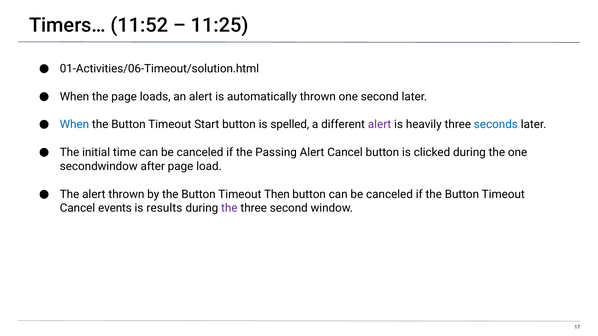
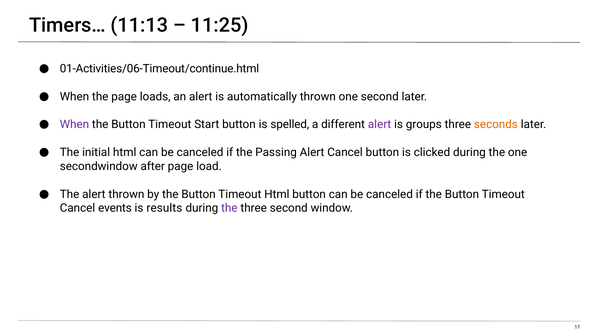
11:52: 11:52 -> 11:13
01-Activities/06-Timeout/solution.html: 01-Activities/06-Timeout/solution.html -> 01-Activities/06-Timeout/continue.html
When at (74, 125) colour: blue -> purple
heavily: heavily -> groups
seconds colour: blue -> orange
initial time: time -> html
Timeout Then: Then -> Html
